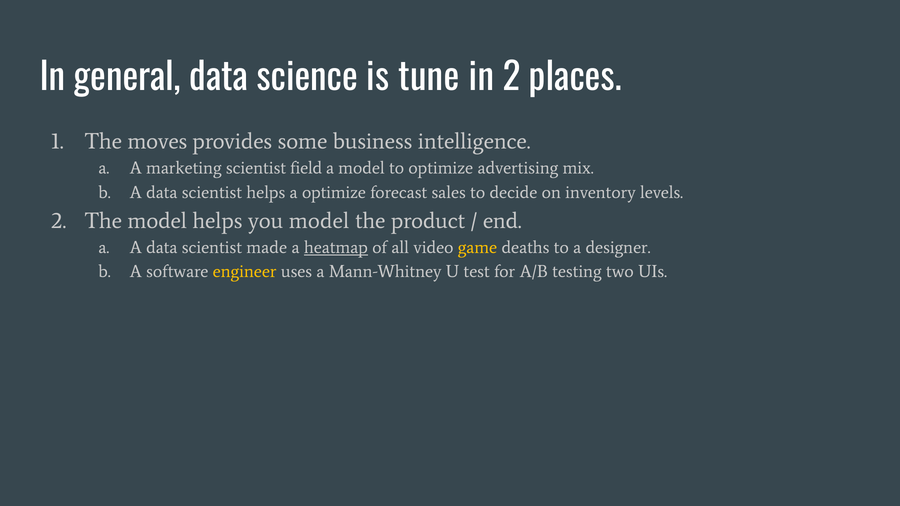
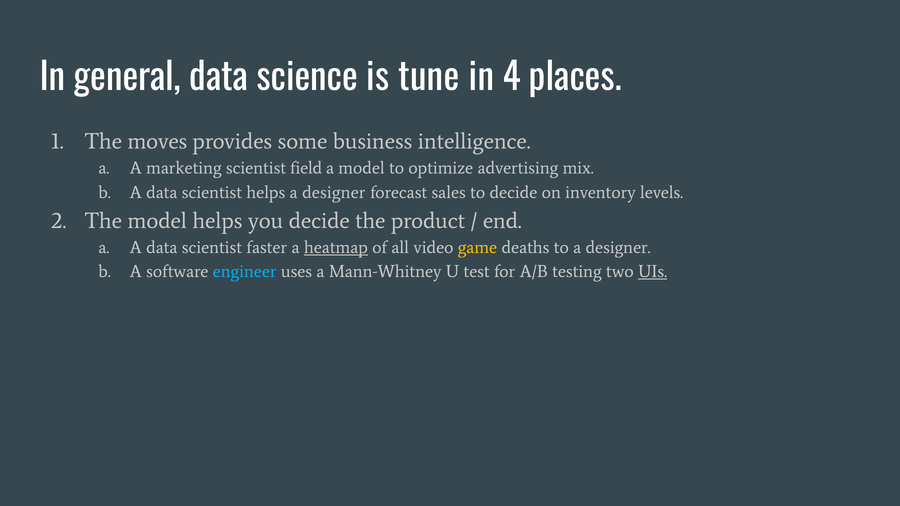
in 2: 2 -> 4
helps a optimize: optimize -> designer
you model: model -> decide
made: made -> faster
engineer colour: yellow -> light blue
UIs underline: none -> present
